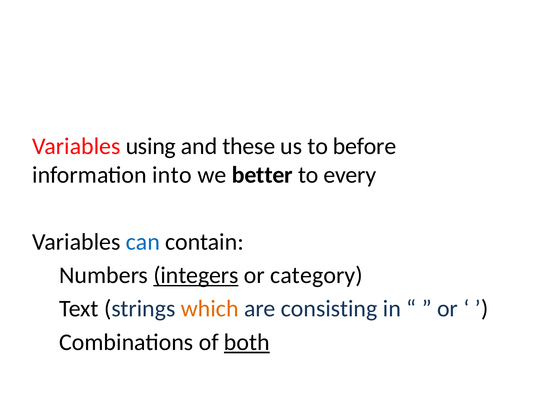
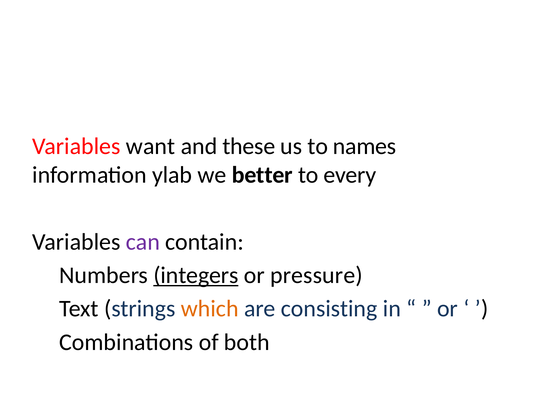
using: using -> want
before: before -> names
into: into -> ylab
can colour: blue -> purple
category: category -> pressure
both underline: present -> none
